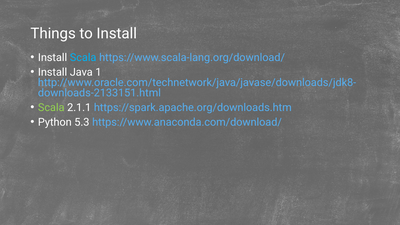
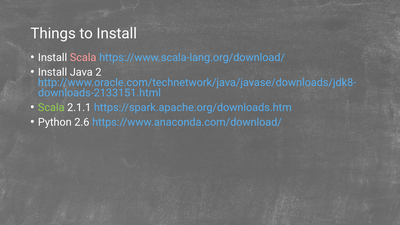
Scala at (83, 58) colour: light blue -> pink
1: 1 -> 2
5.3: 5.3 -> 2.6
